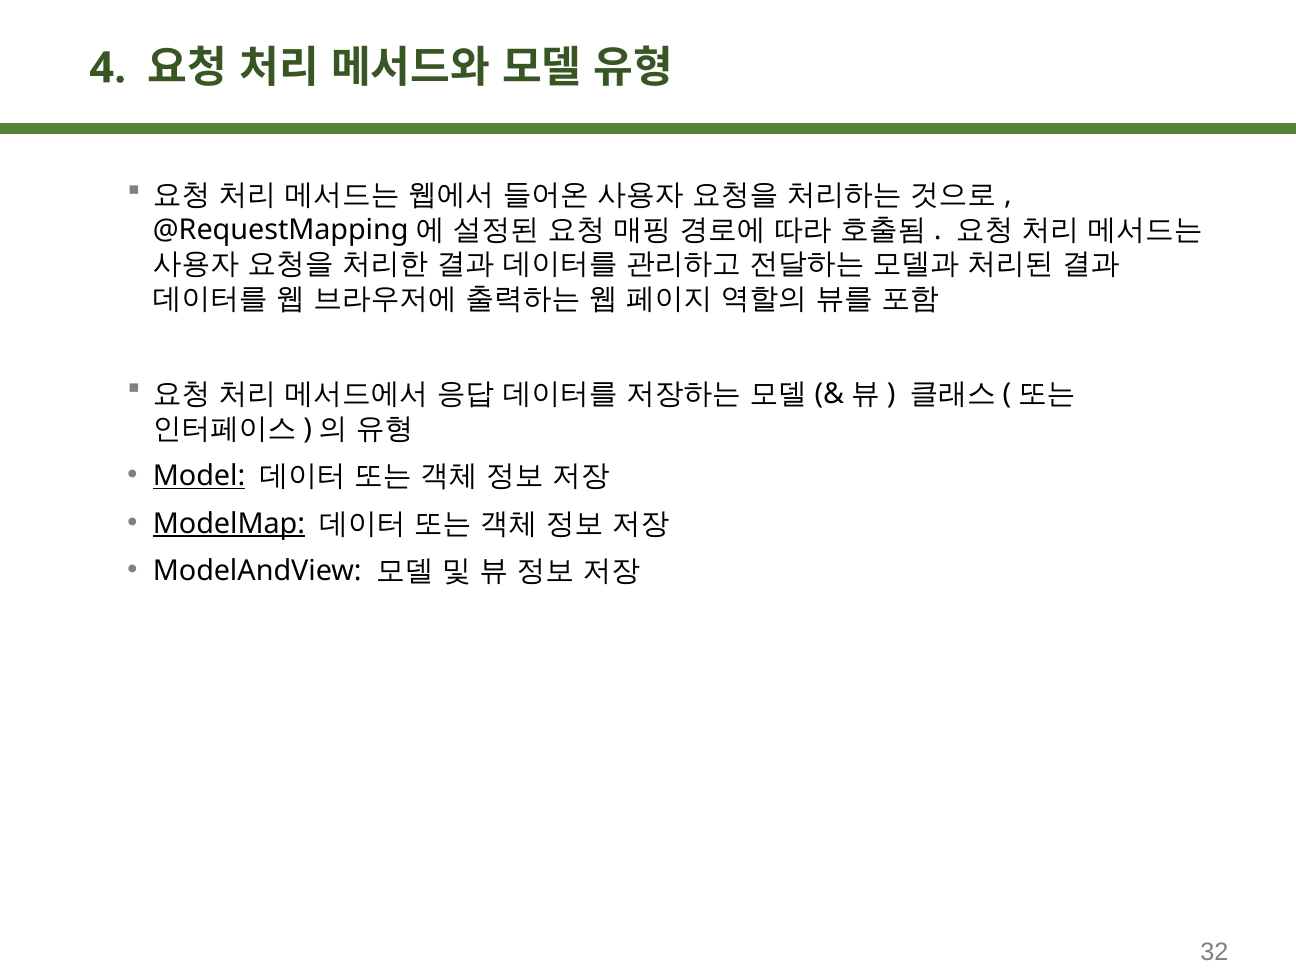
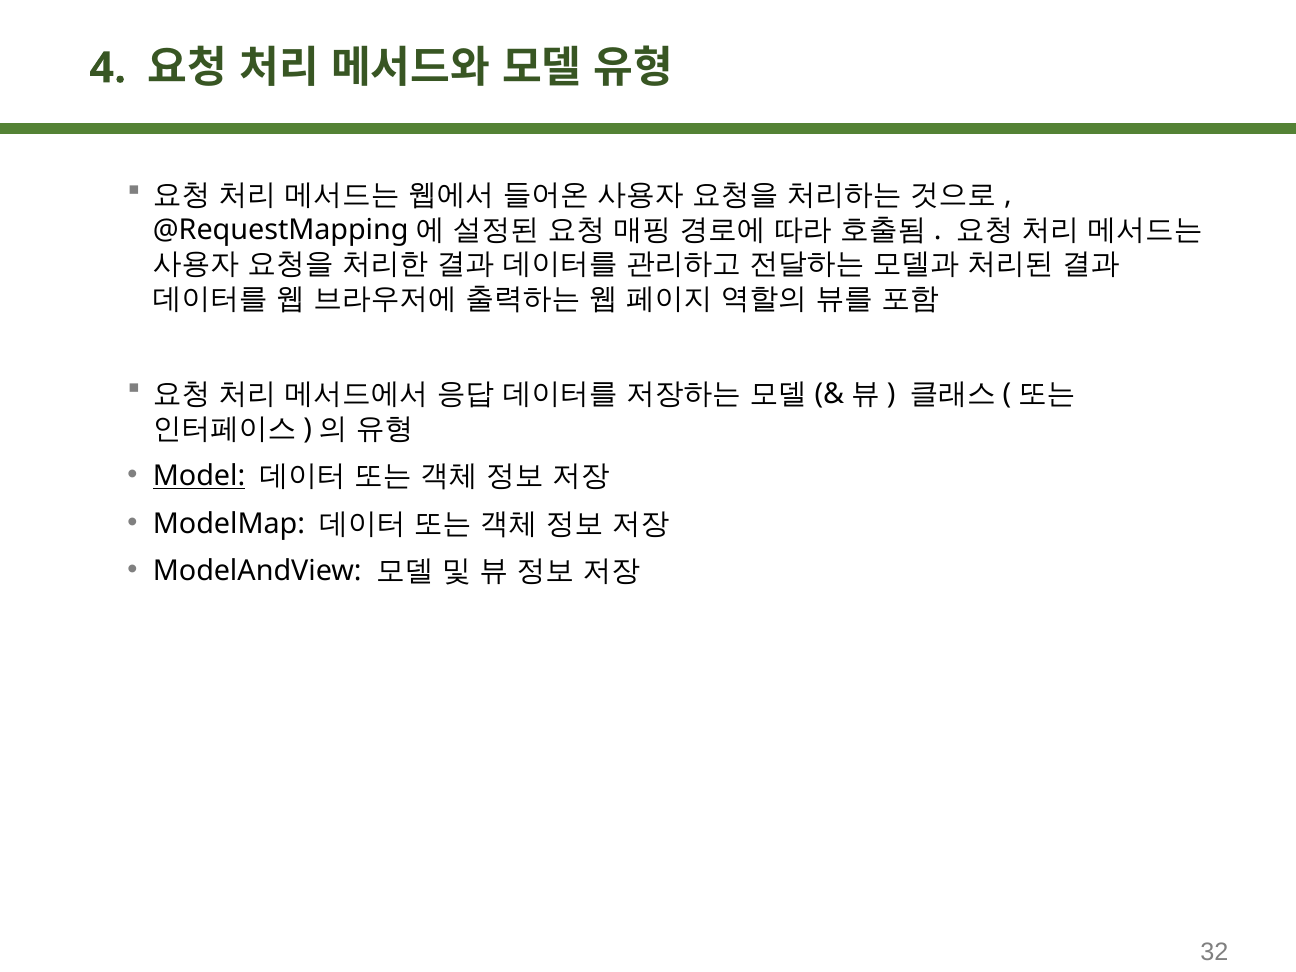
ModelMap underline: present -> none
